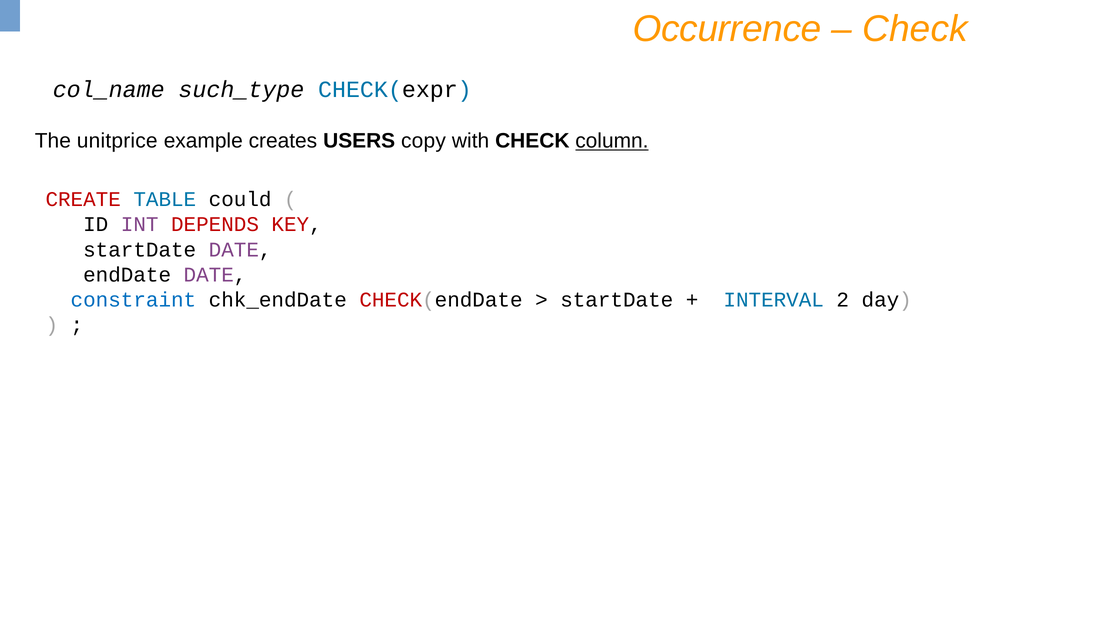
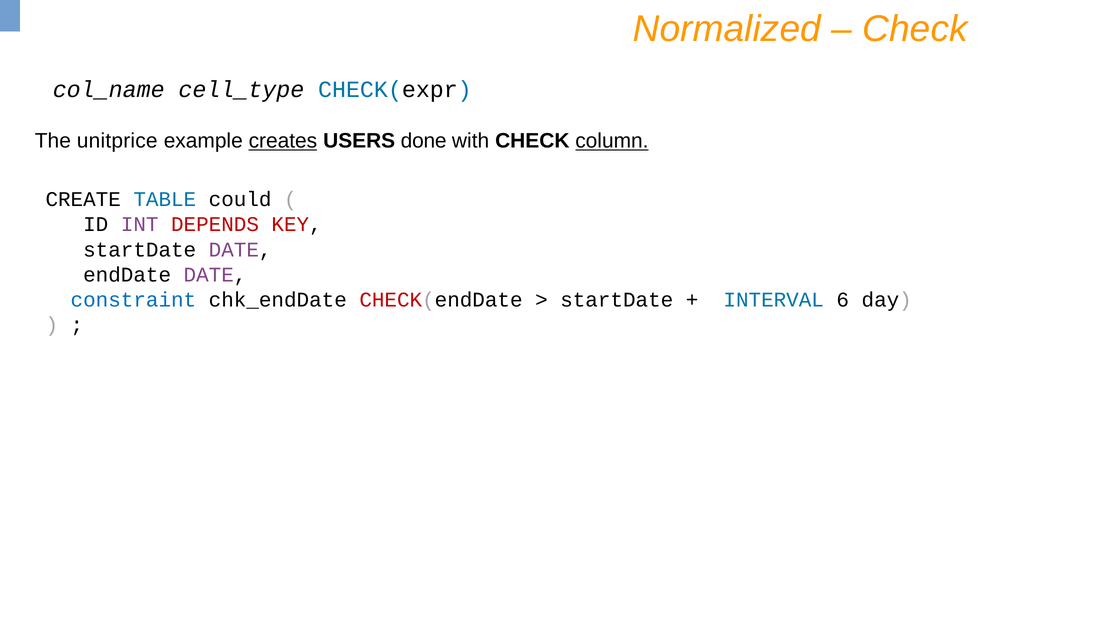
Occurrence: Occurrence -> Normalized
such_type: such_type -> cell_type
creates underline: none -> present
copy: copy -> done
CREATE colour: red -> black
2: 2 -> 6
